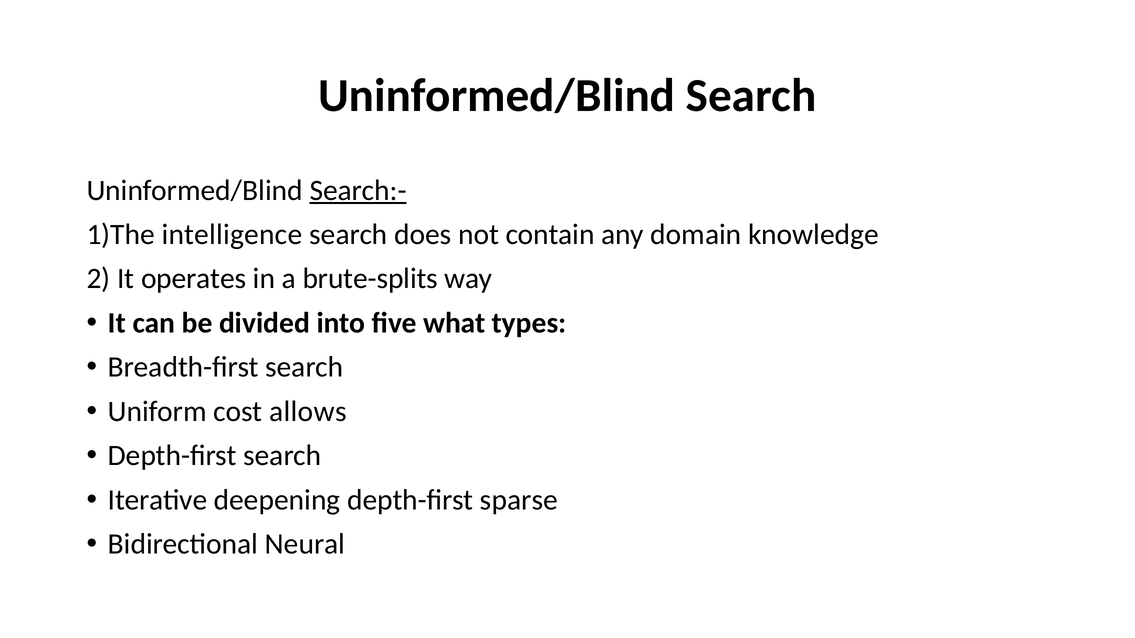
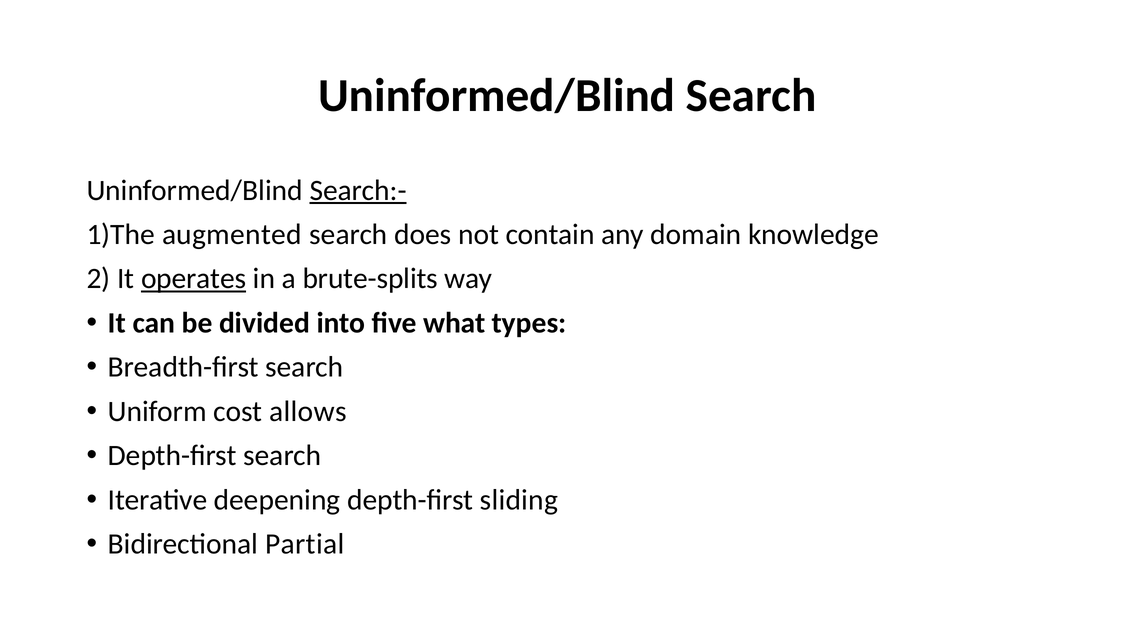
intelligence: intelligence -> augmented
operates underline: none -> present
sparse: sparse -> sliding
Neural: Neural -> Partial
